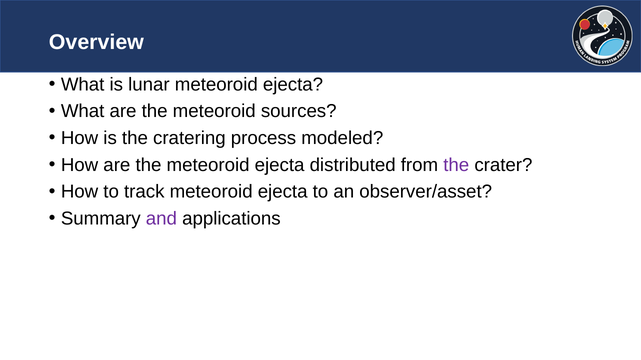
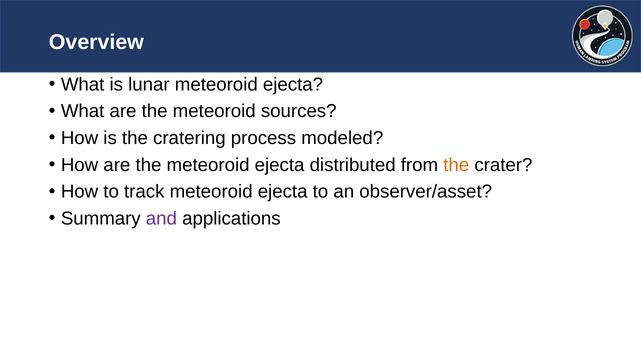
the at (456, 165) colour: purple -> orange
